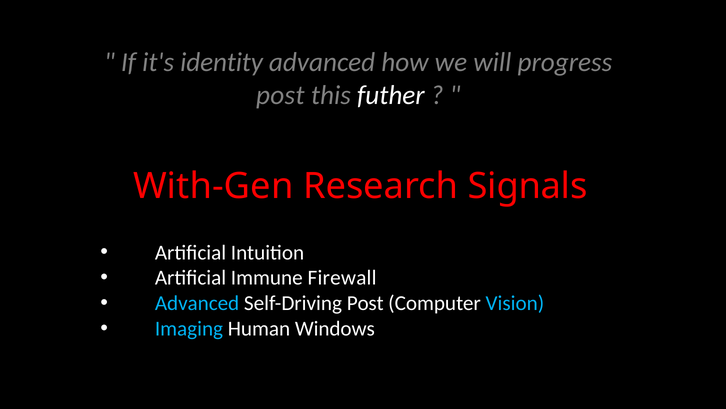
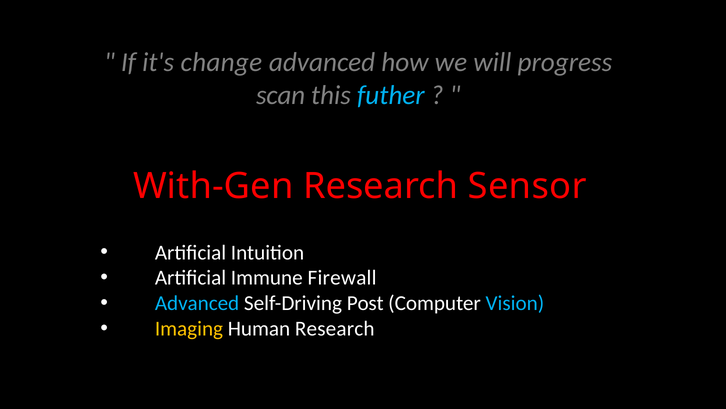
identity: identity -> change
post at (280, 95): post -> scan
futher colour: white -> light blue
Signals: Signals -> Sensor
Imaging colour: light blue -> yellow
Human Windows: Windows -> Research
